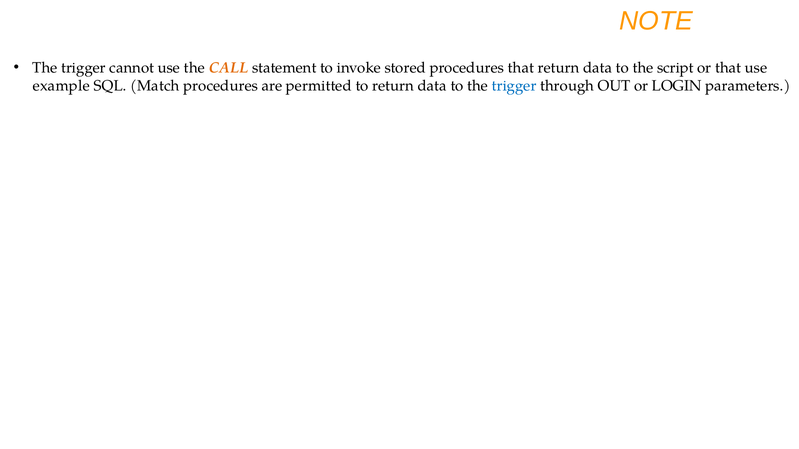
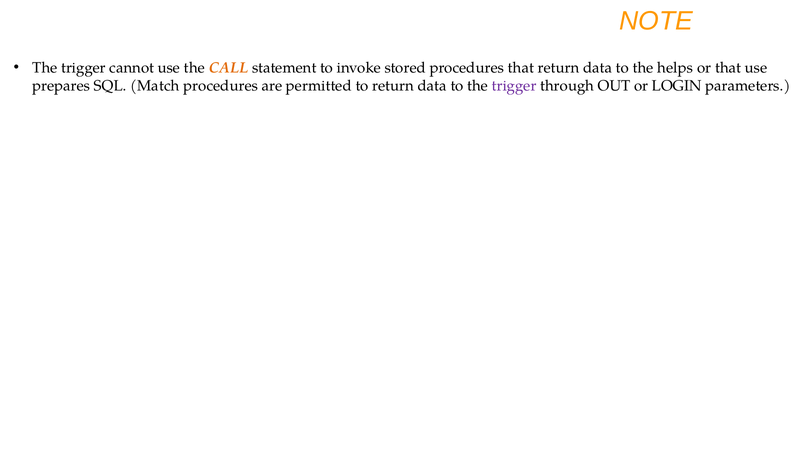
script: script -> helps
example: example -> prepares
trigger at (514, 86) colour: blue -> purple
